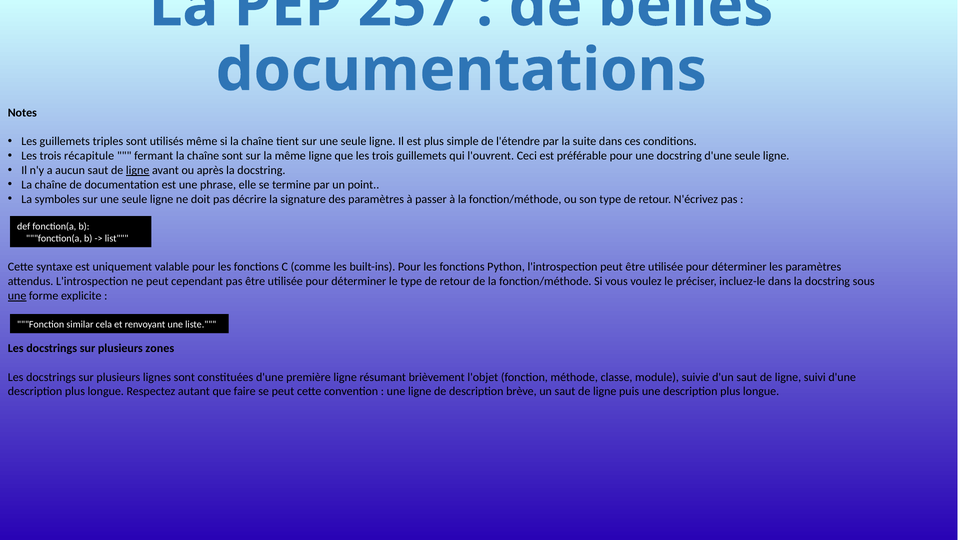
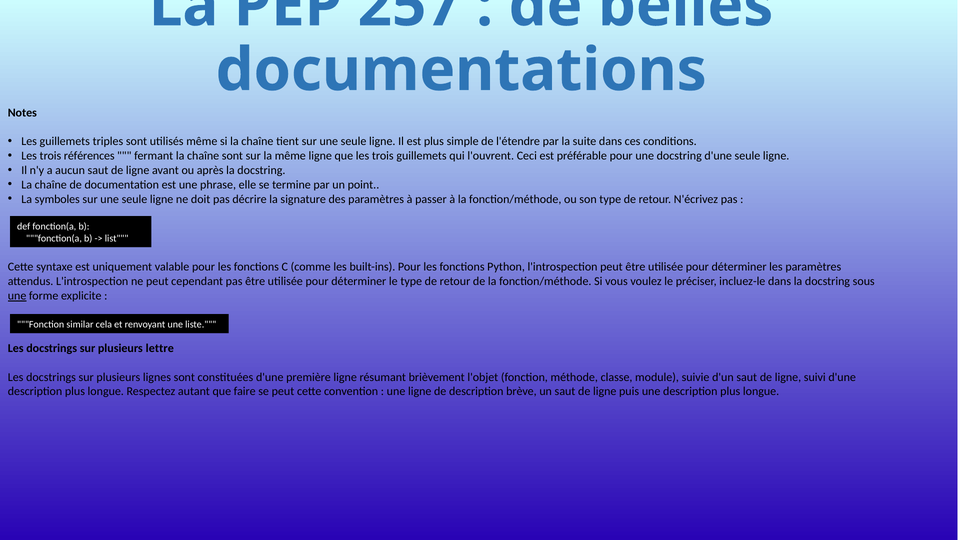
récapitule: récapitule -> références
ligne at (138, 170) underline: present -> none
zones: zones -> lettre
